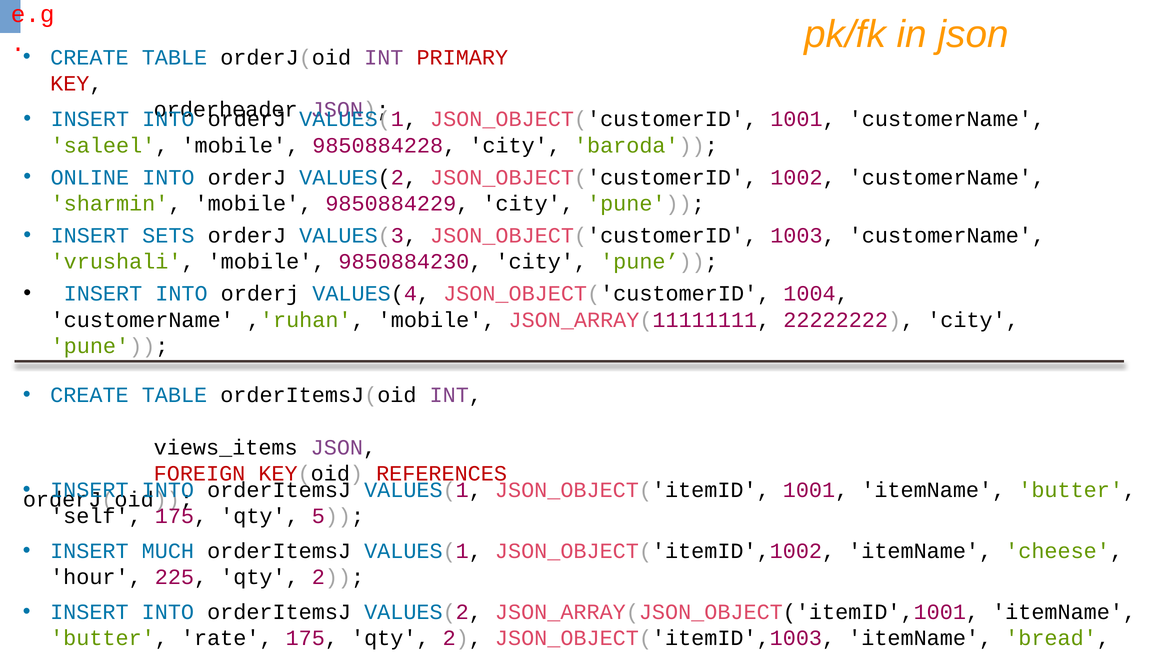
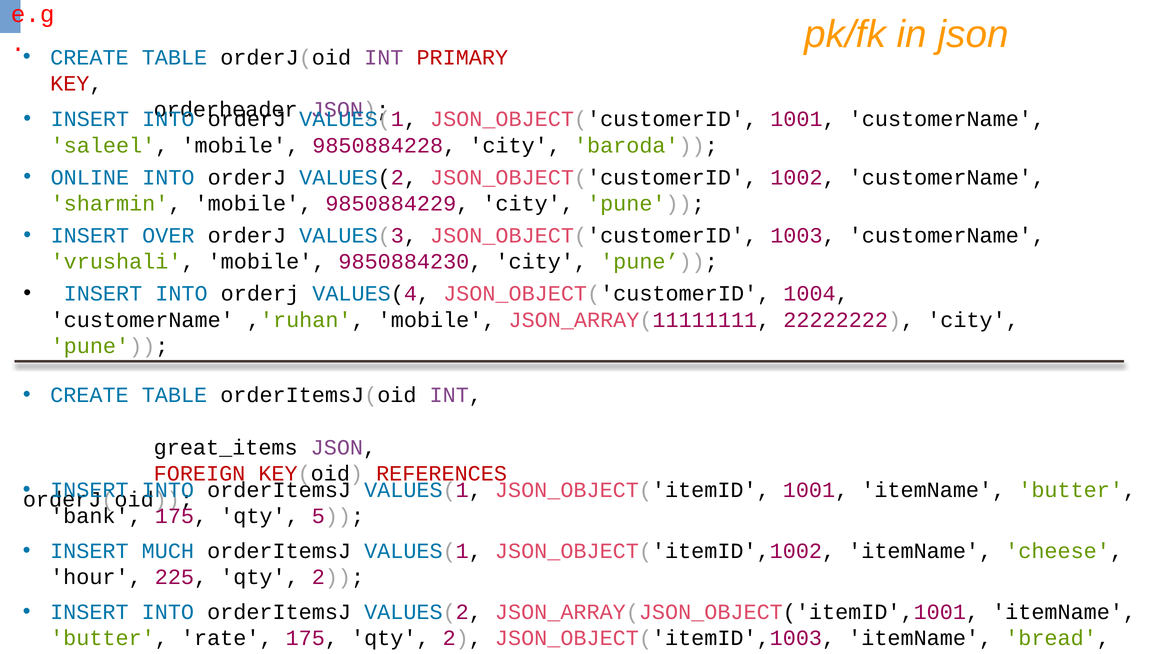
SETS: SETS -> OVER
views_items: views_items -> great_items
self: self -> bank
